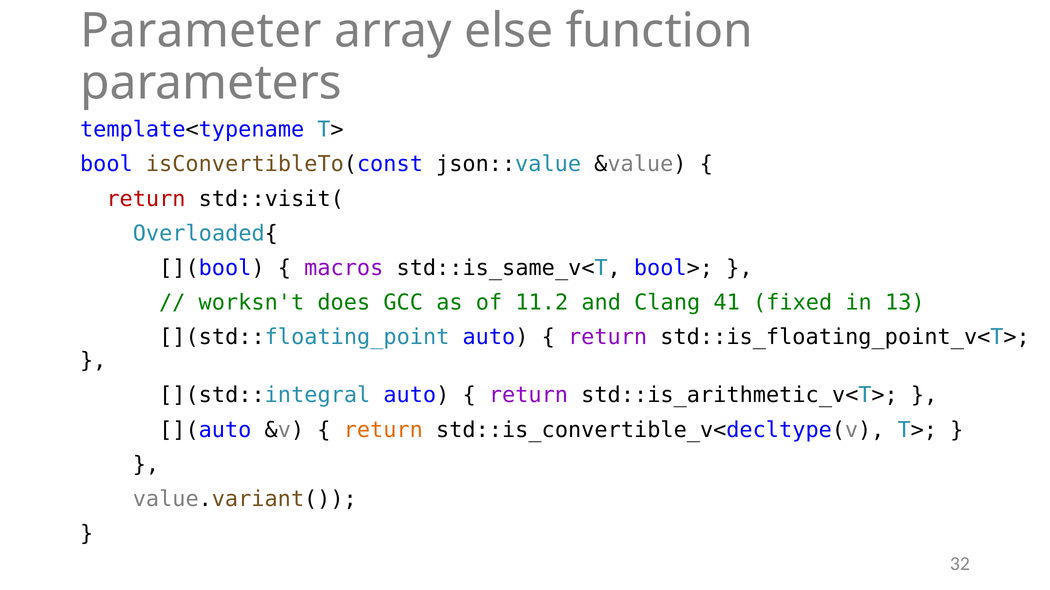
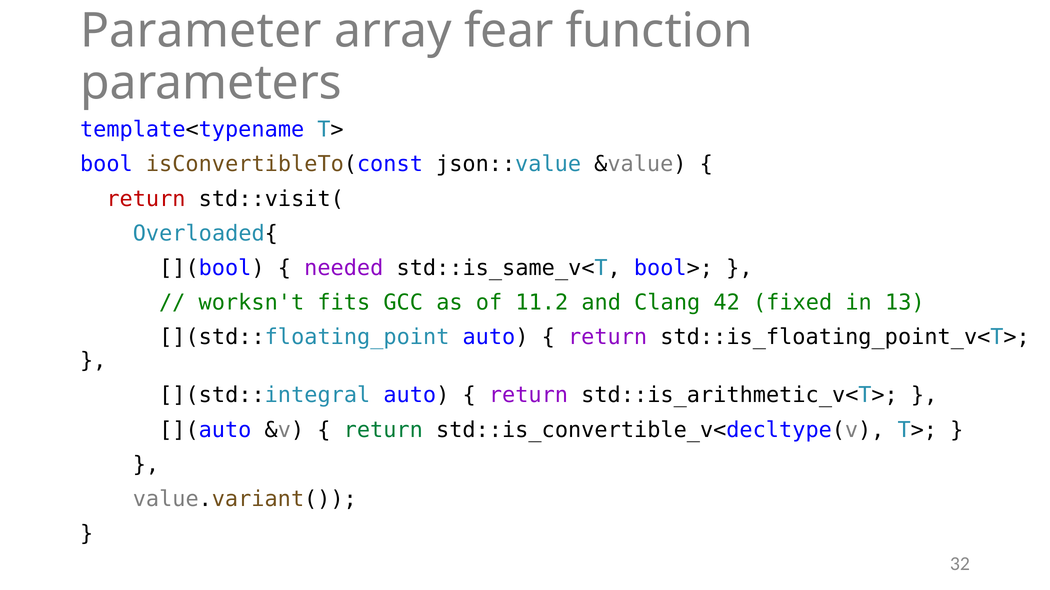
else: else -> fear
macros: macros -> needed
does: does -> fits
41: 41 -> 42
return at (383, 430) colour: orange -> green
